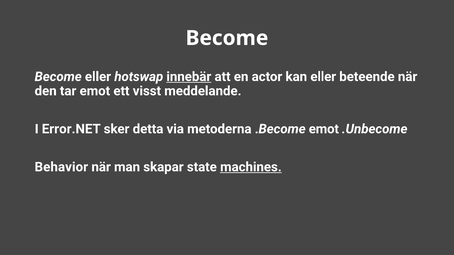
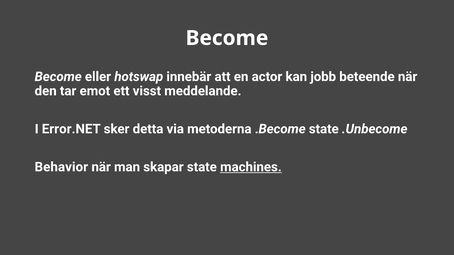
innebär underline: present -> none
kan eller: eller -> jobb
.Become emot: emot -> state
